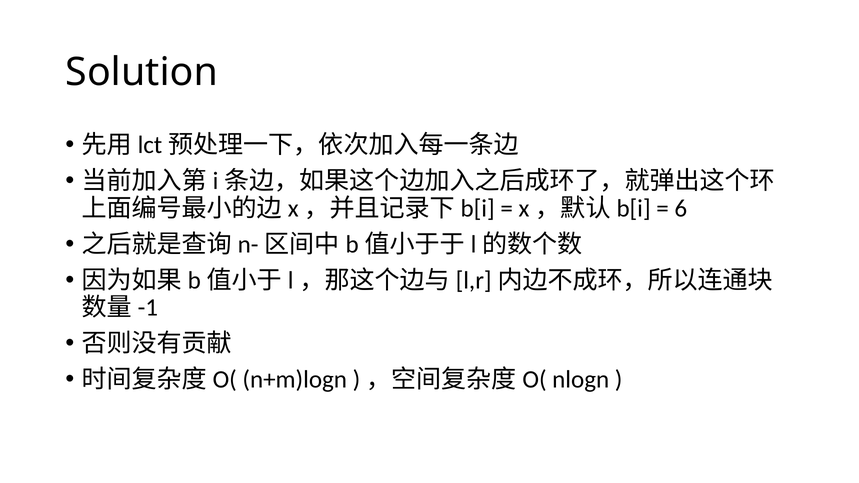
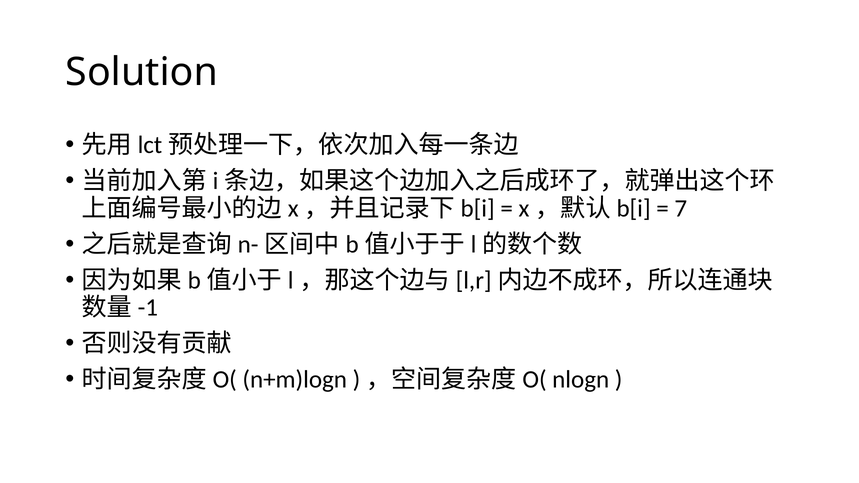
6: 6 -> 7
